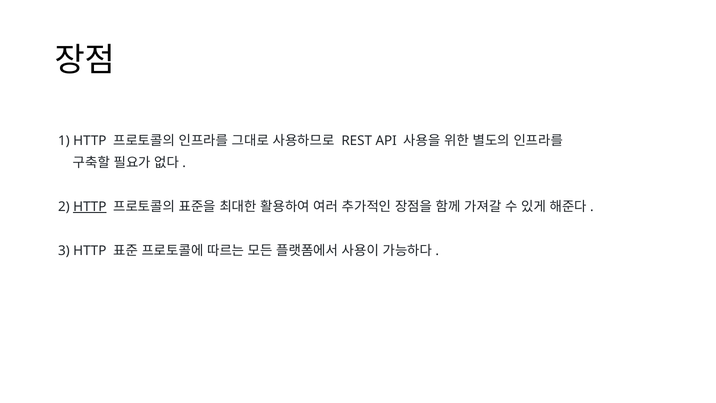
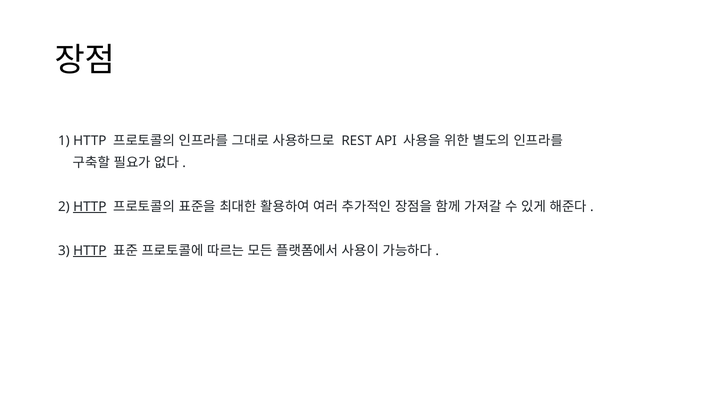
HTTP at (90, 250) underline: none -> present
